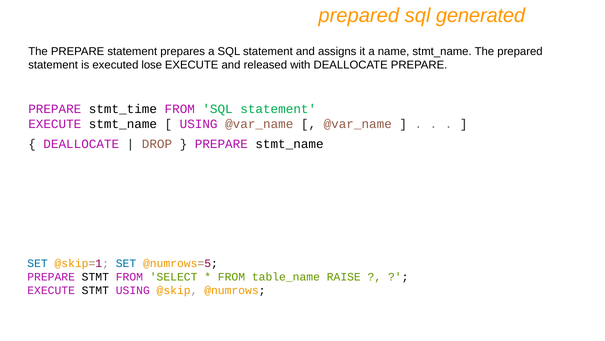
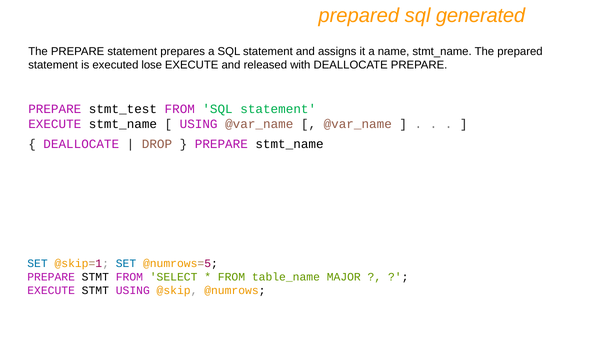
stmt_time: stmt_time -> stmt_test
RAISE: RAISE -> MAJOR
